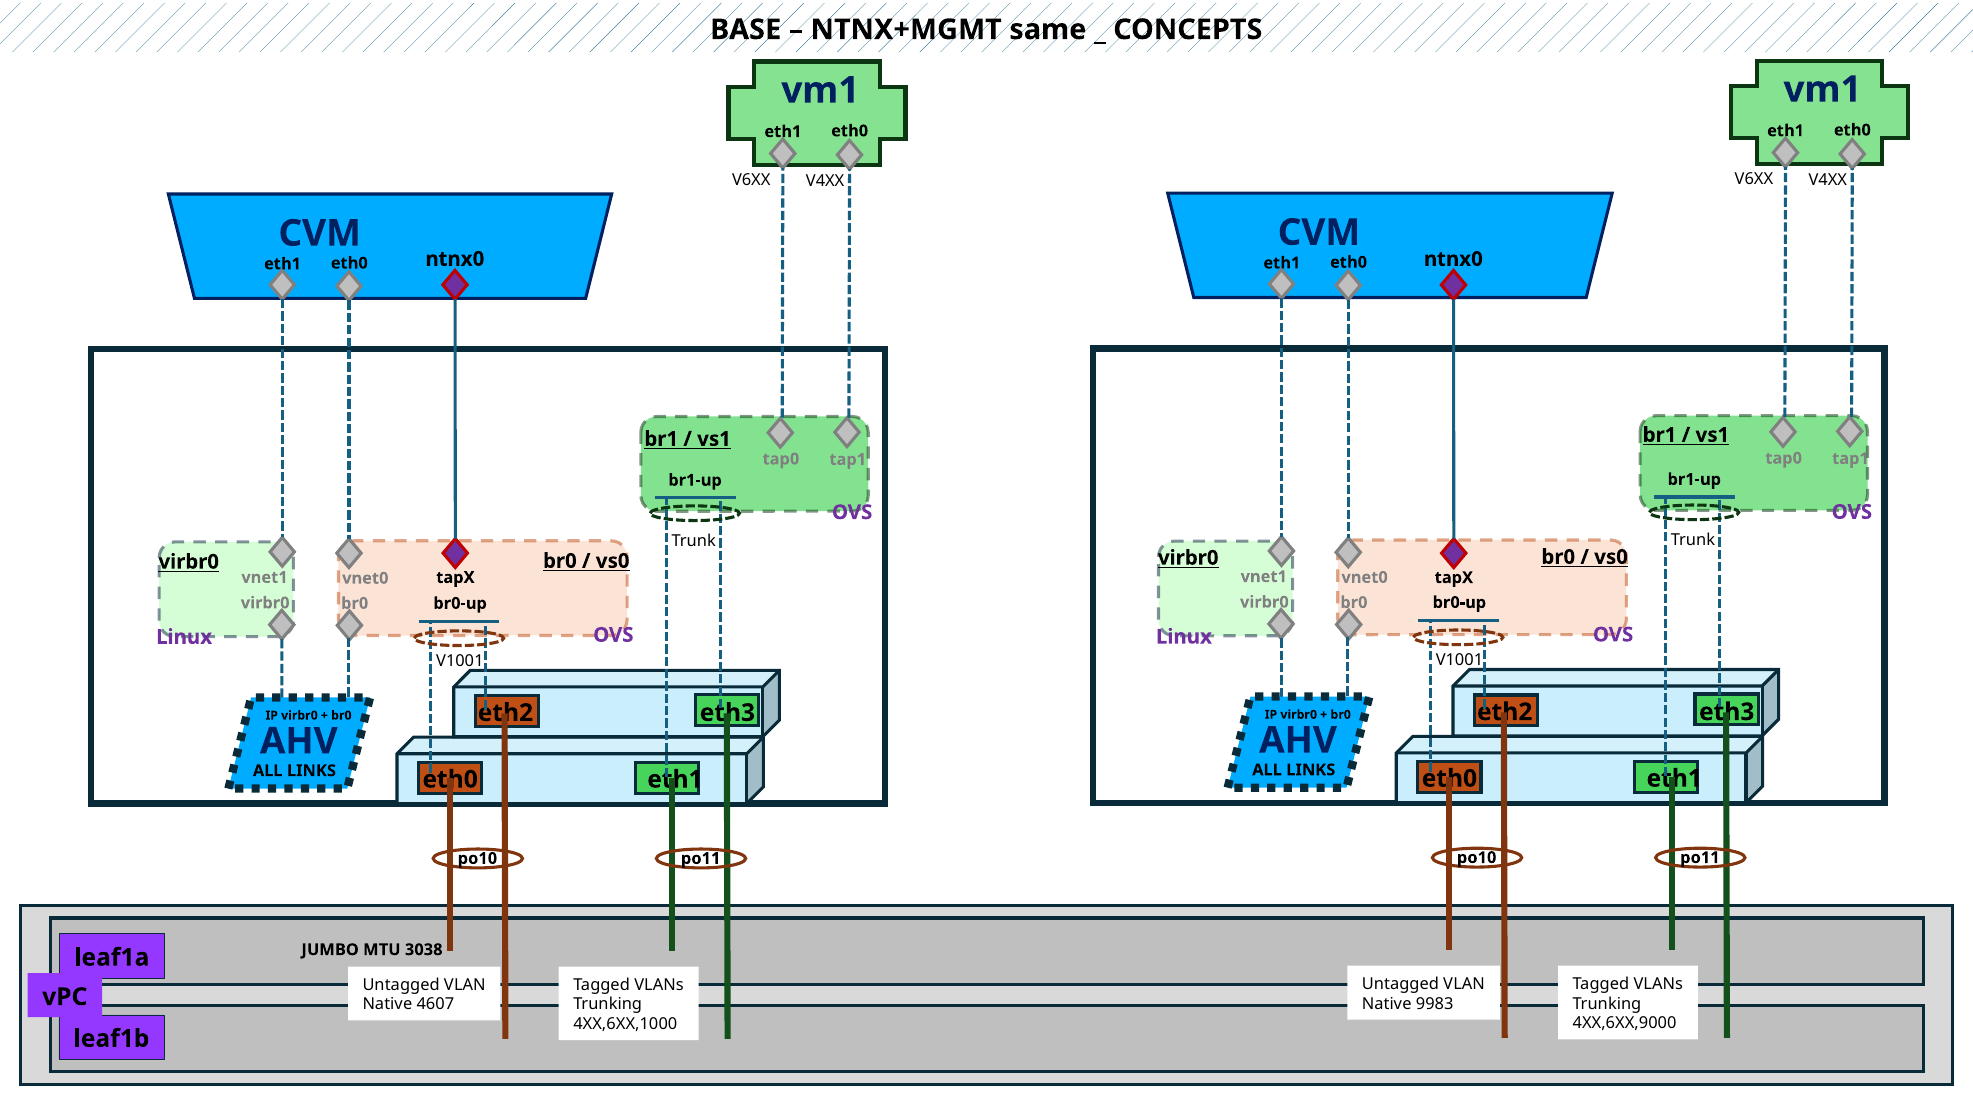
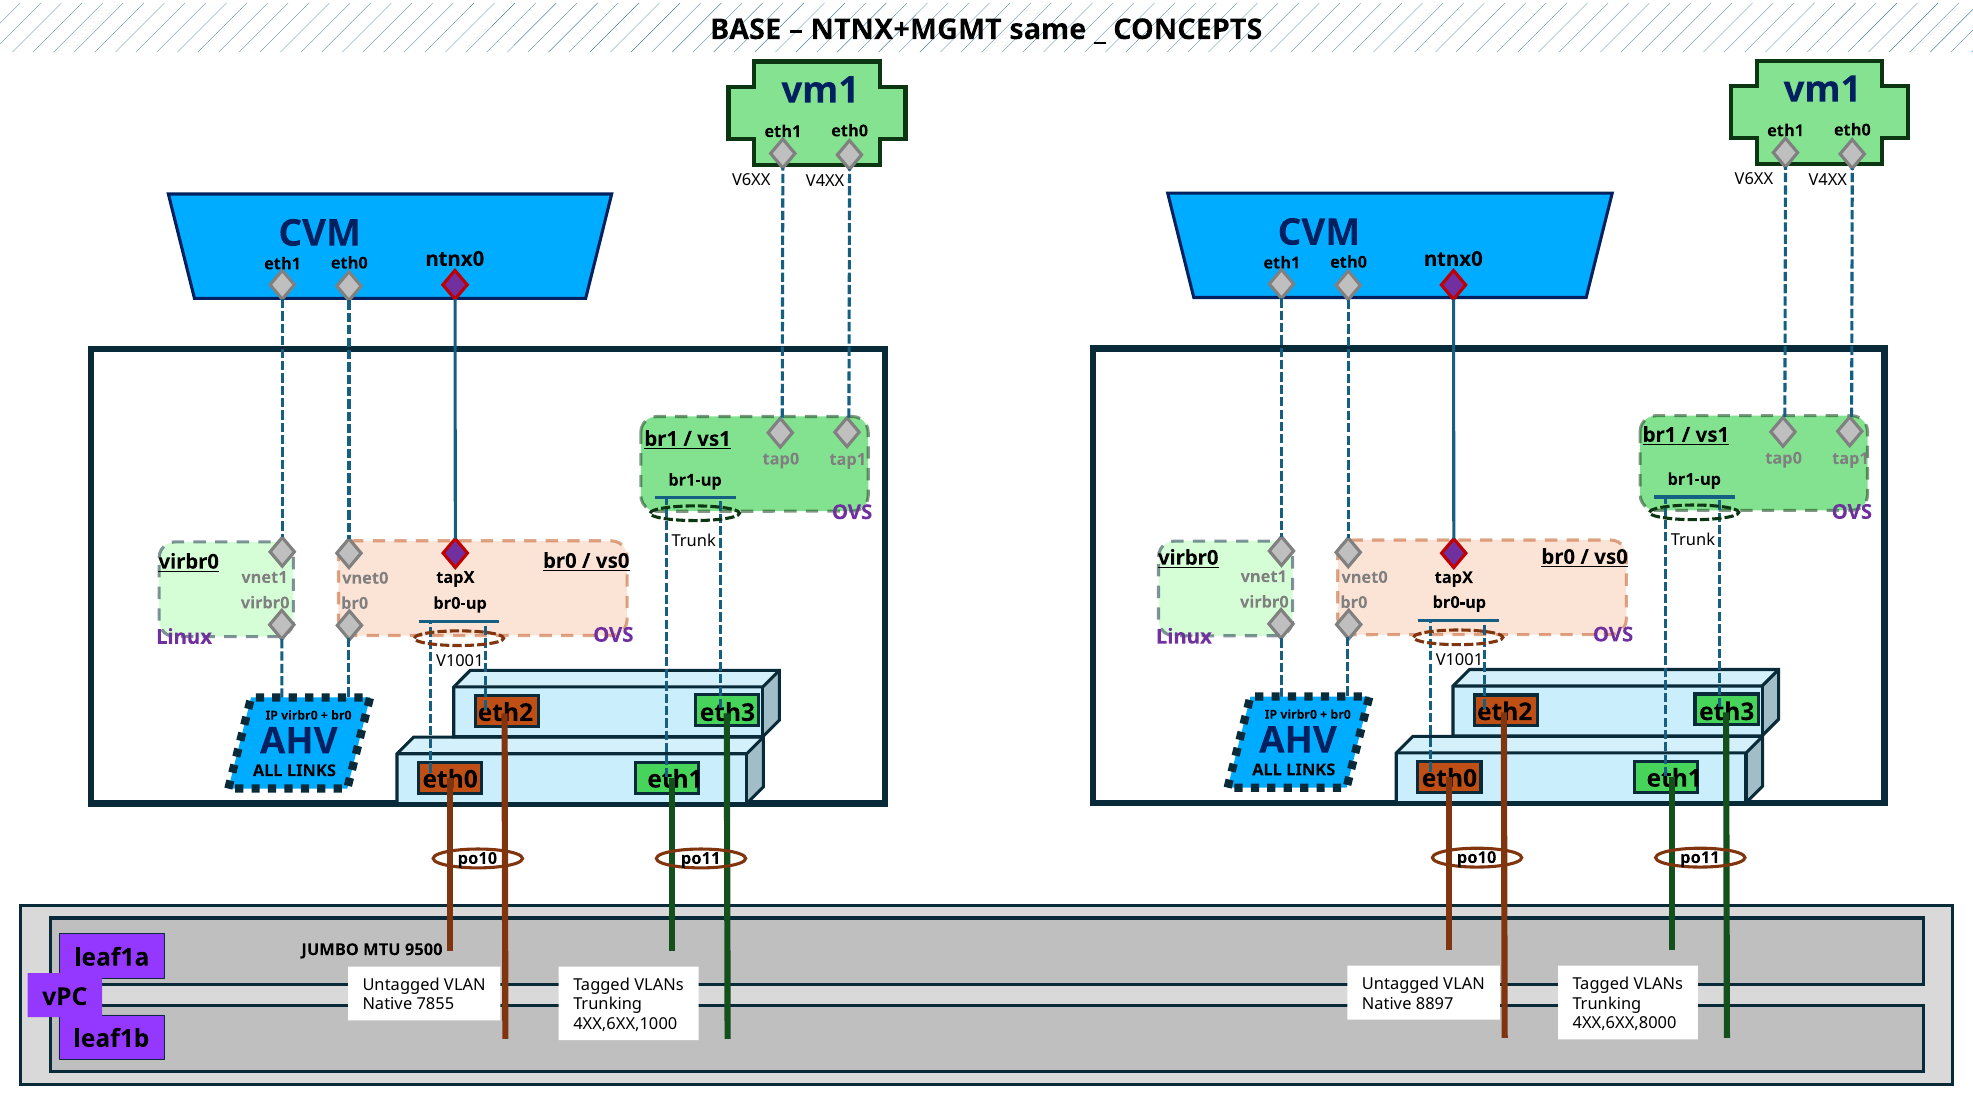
3038: 3038 -> 9500
9983: 9983 -> 8897
4607: 4607 -> 7855
4XX,6XX,9000: 4XX,6XX,9000 -> 4XX,6XX,8000
